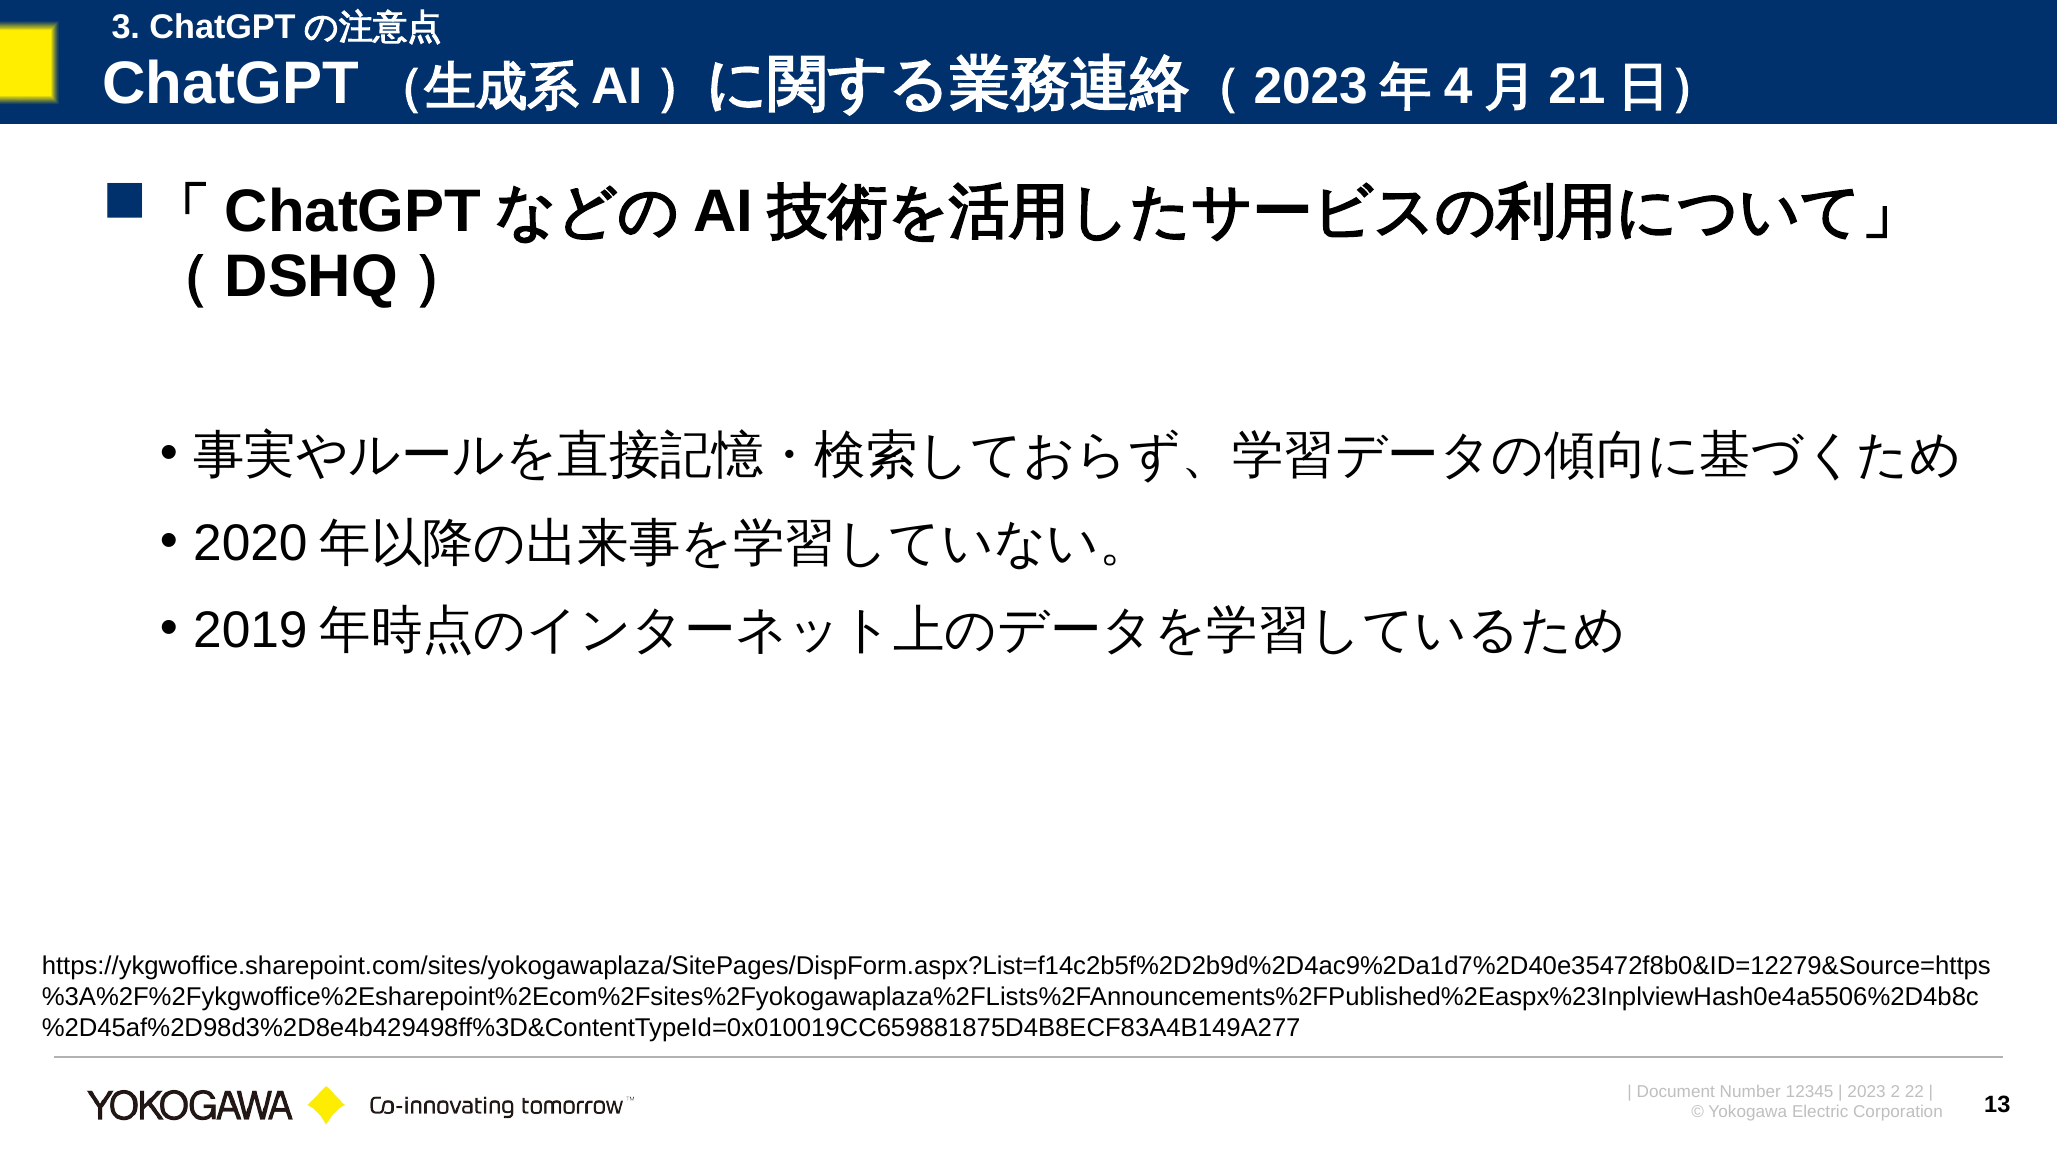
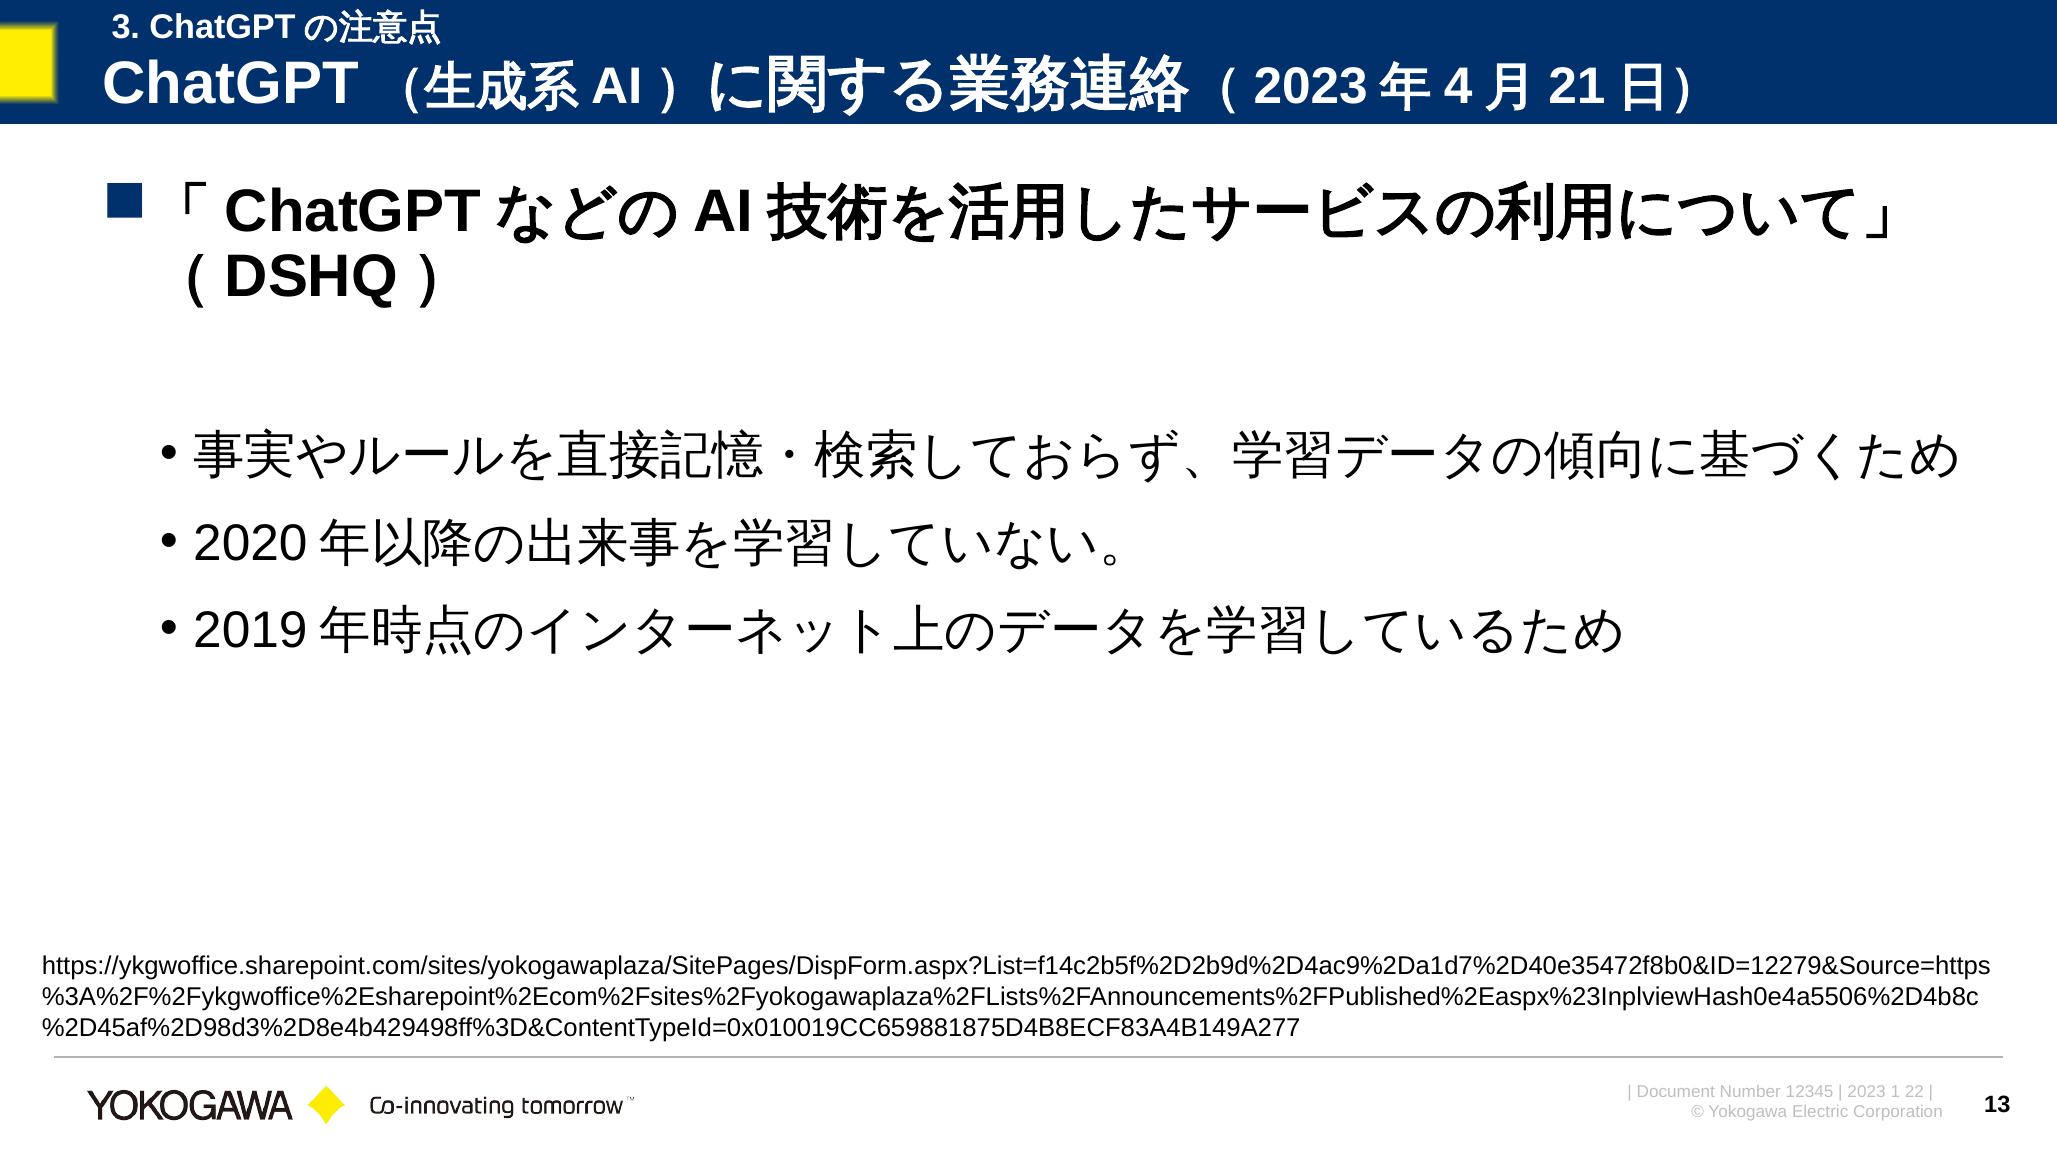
2: 2 -> 1
